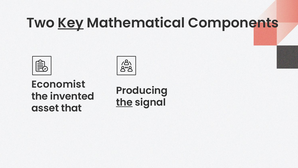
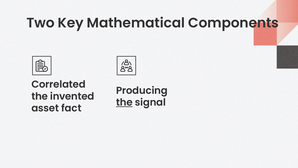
Key underline: present -> none
Economist: Economist -> Correlated
that: that -> fact
